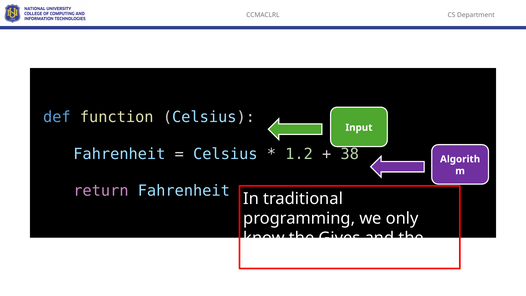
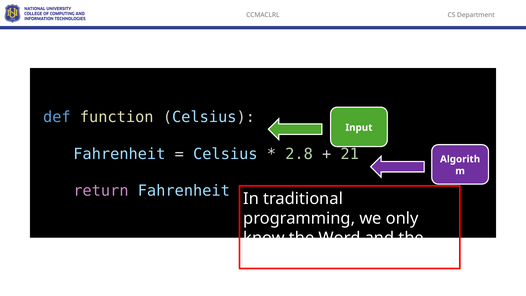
1.2: 1.2 -> 2.8
38: 38 -> 21
Gives: Gives -> Word
